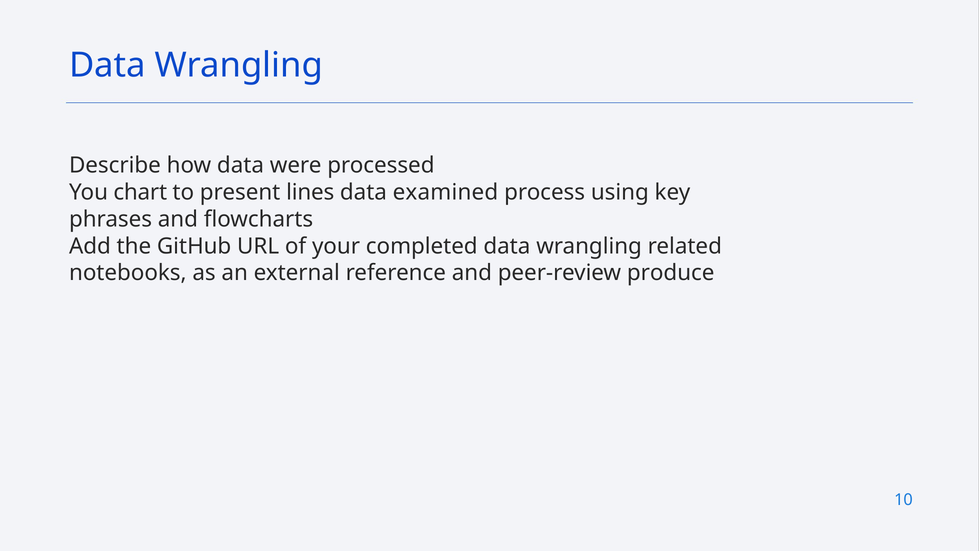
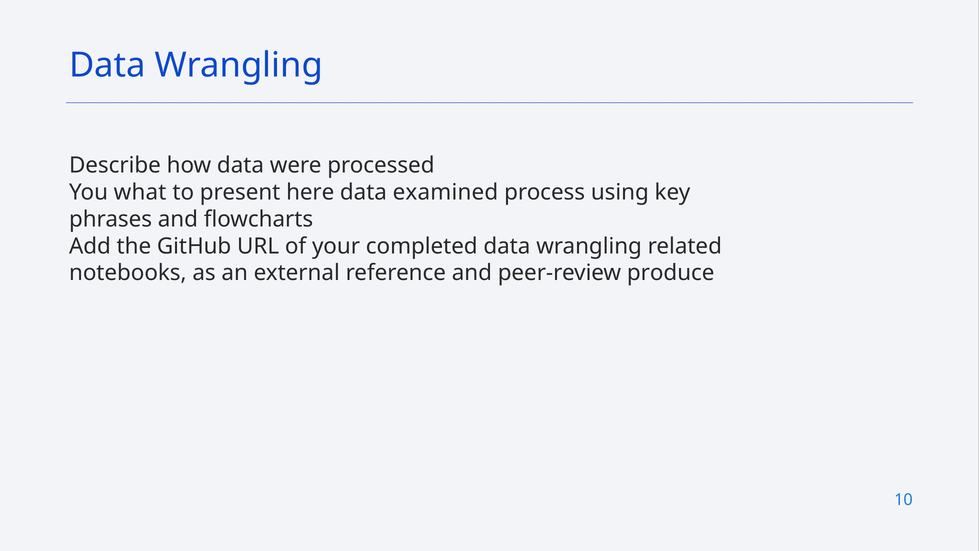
chart: chart -> what
lines: lines -> here
